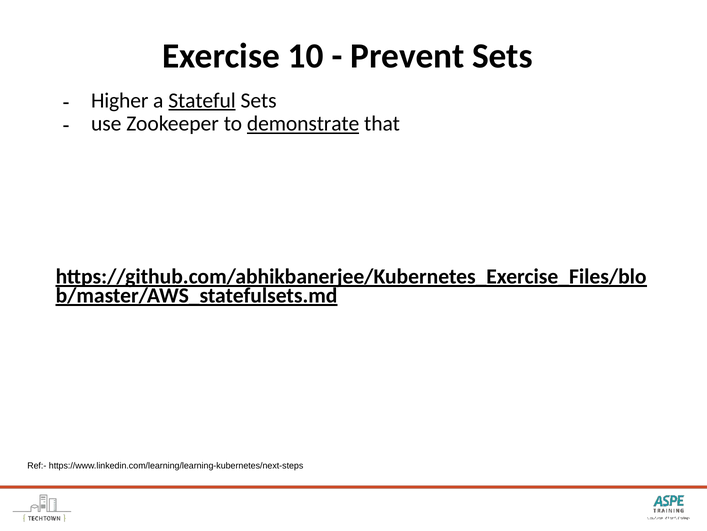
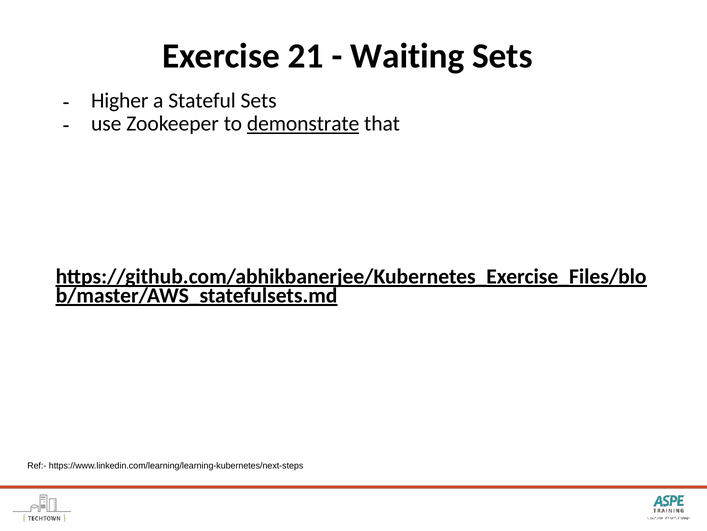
10: 10 -> 21
Prevent: Prevent -> Waiting
Stateful underline: present -> none
